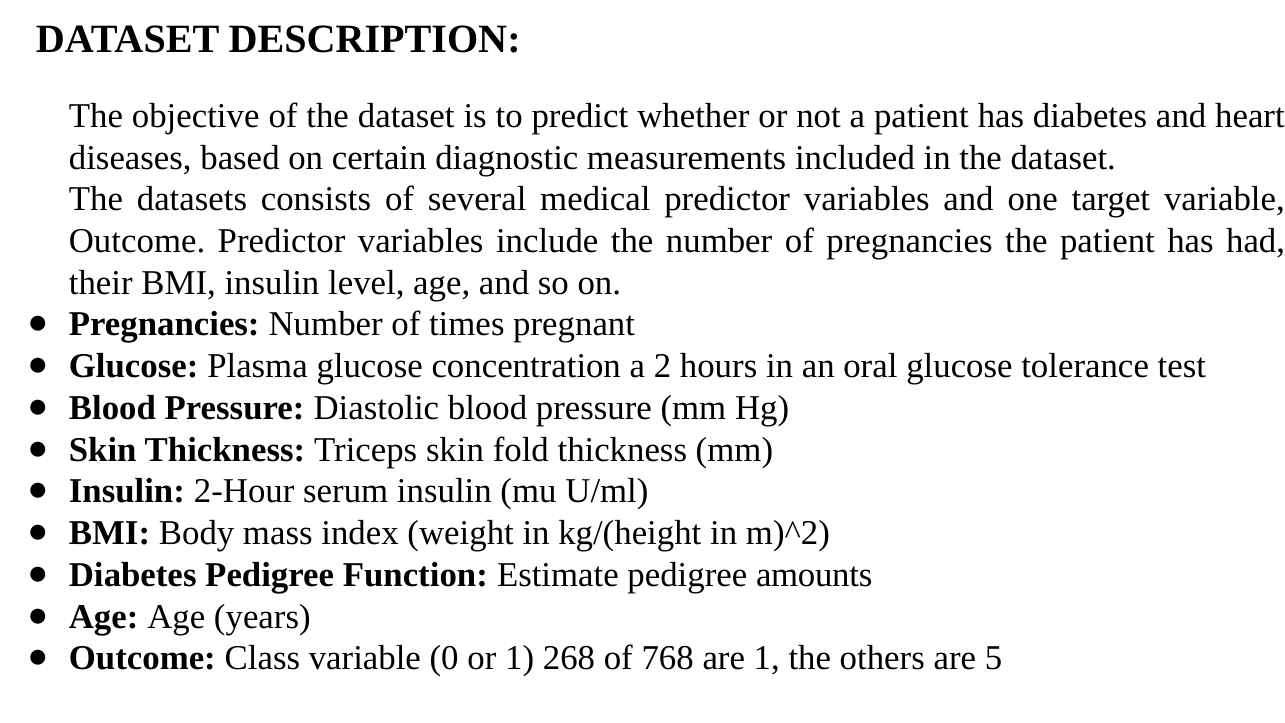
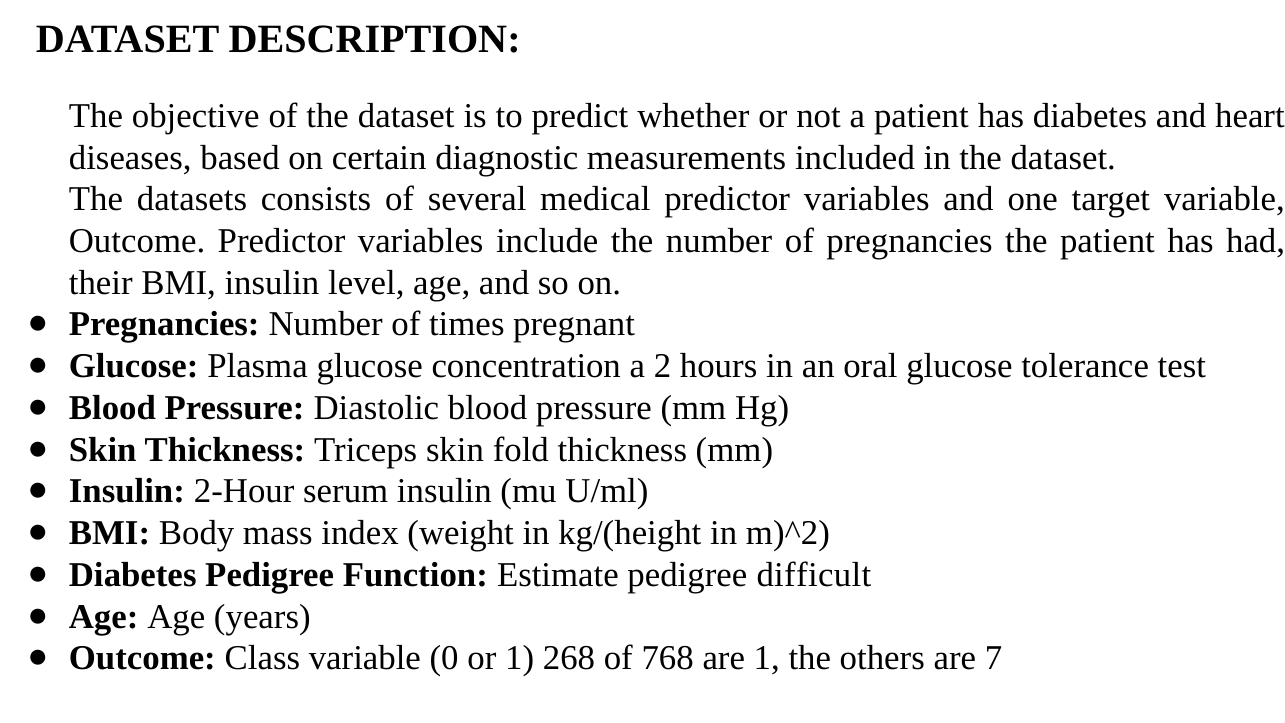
amounts: amounts -> difficult
5: 5 -> 7
